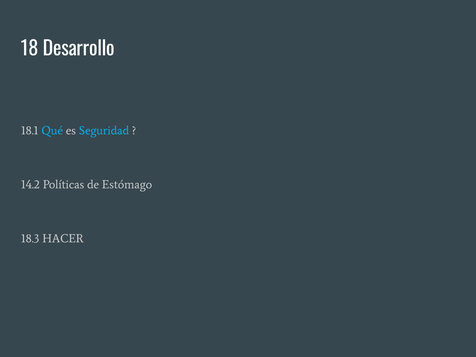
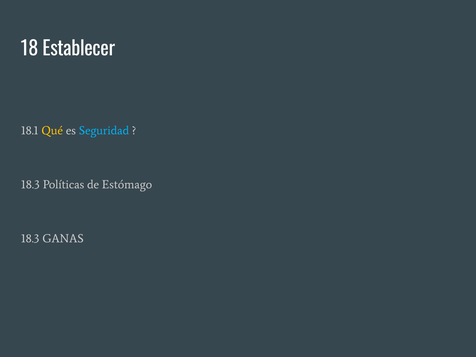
Desarrollo: Desarrollo -> Establecer
Qué colour: light blue -> yellow
14.2 at (30, 184): 14.2 -> 18.3
HACER: HACER -> GANAS
